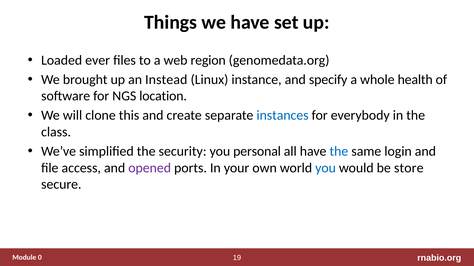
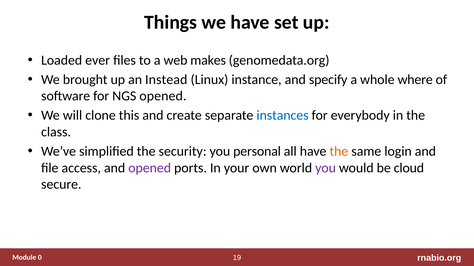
region: region -> makes
health: health -> where
NGS location: location -> opened
the at (339, 152) colour: blue -> orange
you at (326, 168) colour: blue -> purple
store: store -> cloud
